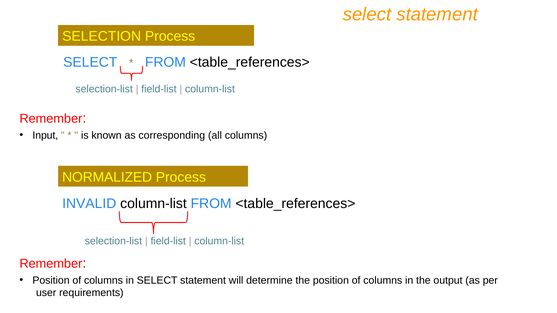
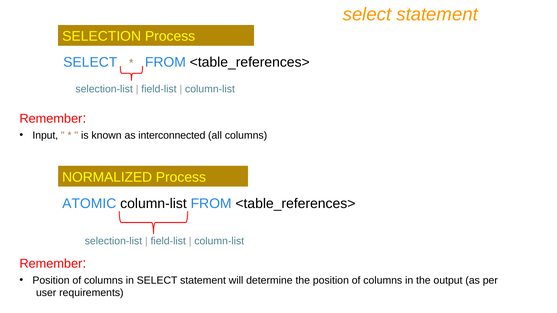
corresponding: corresponding -> interconnected
INVALID: INVALID -> ATOMIC
